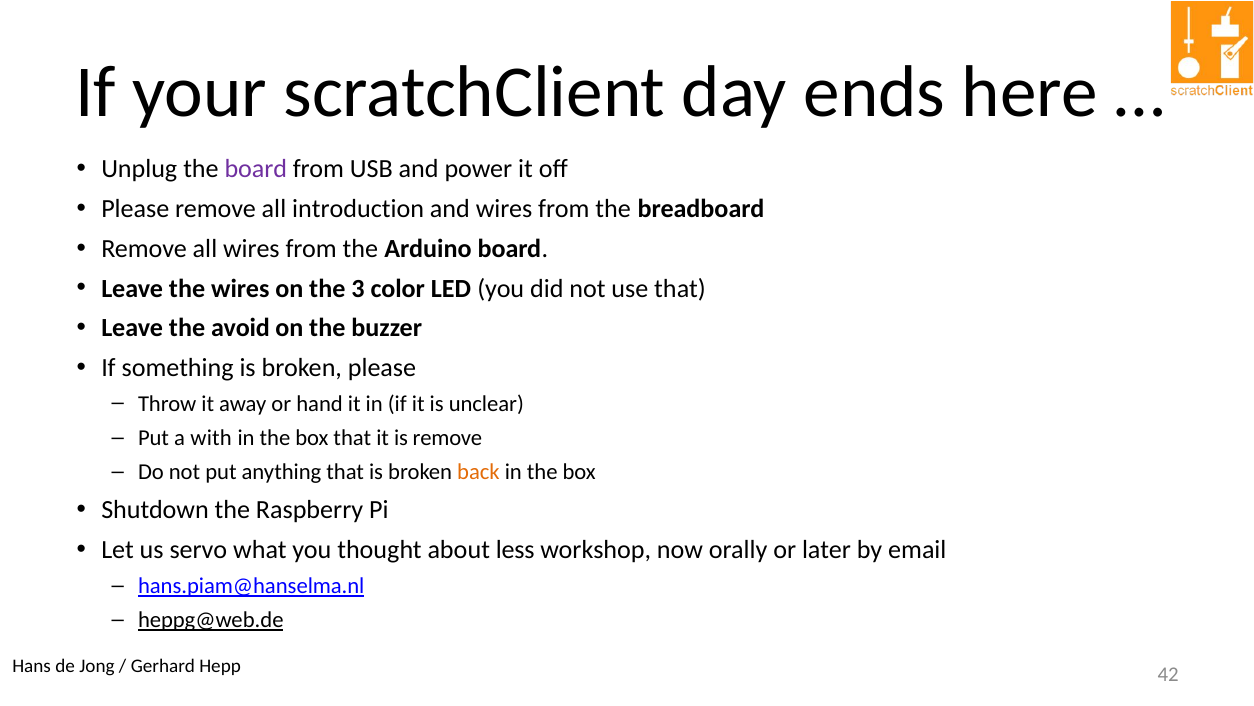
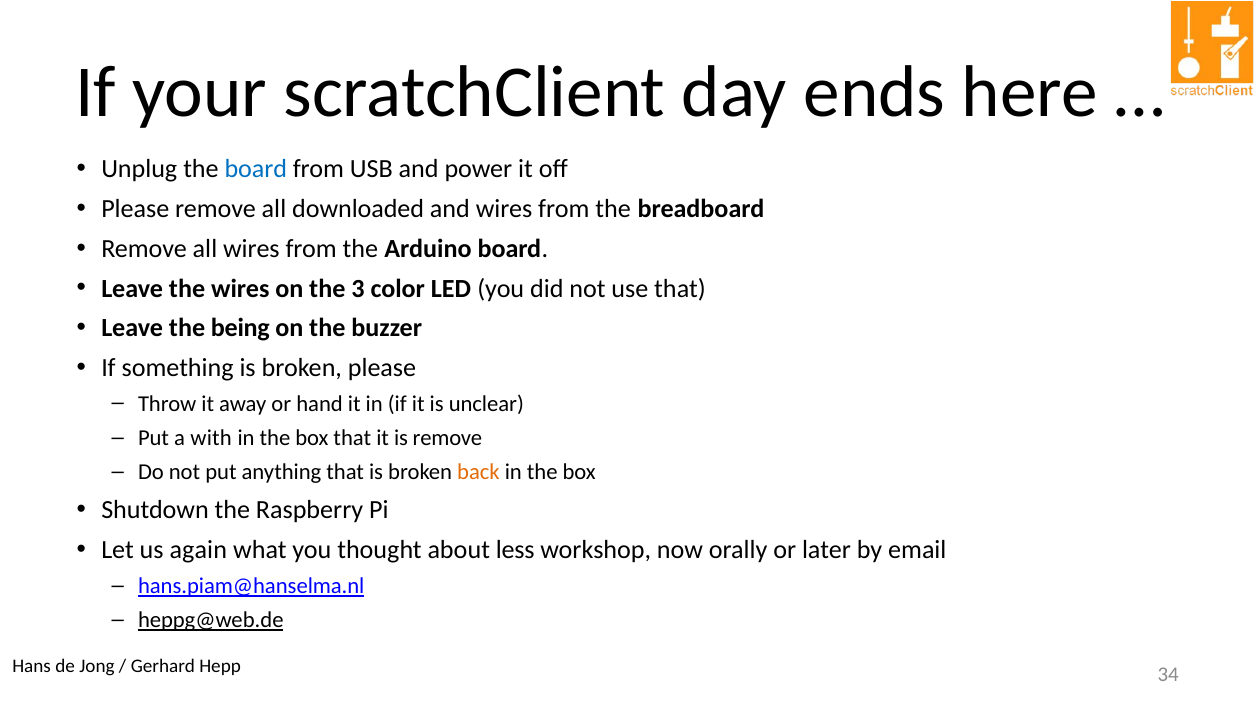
board at (256, 169) colour: purple -> blue
introduction: introduction -> downloaded
avoid: avoid -> being
servo: servo -> again
42: 42 -> 34
